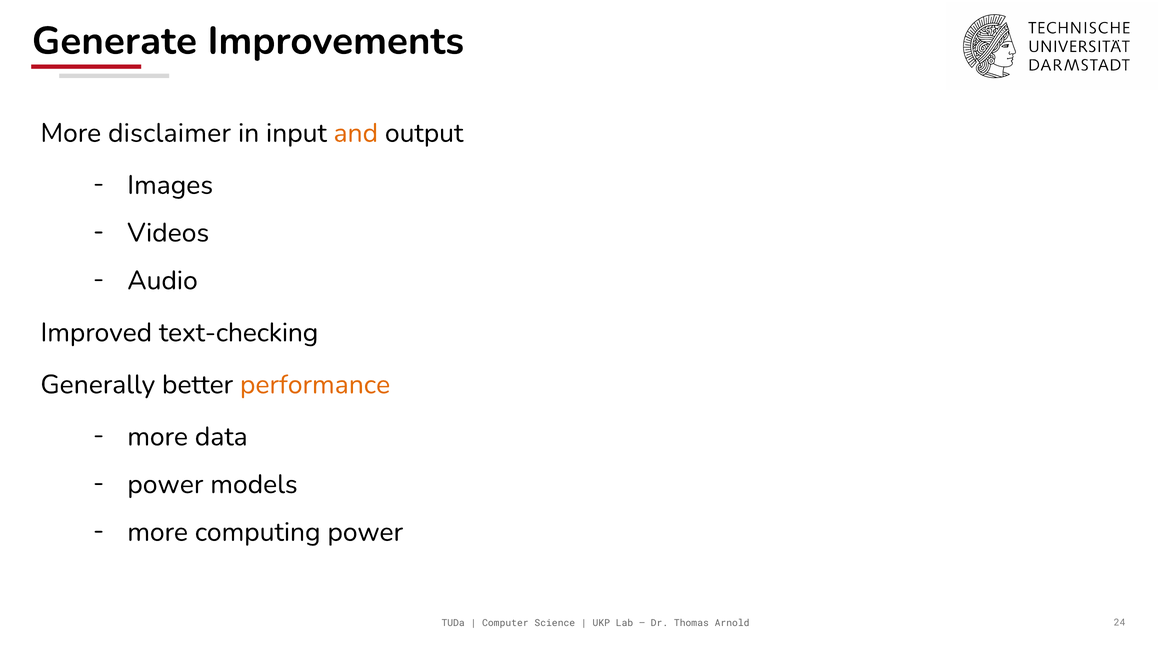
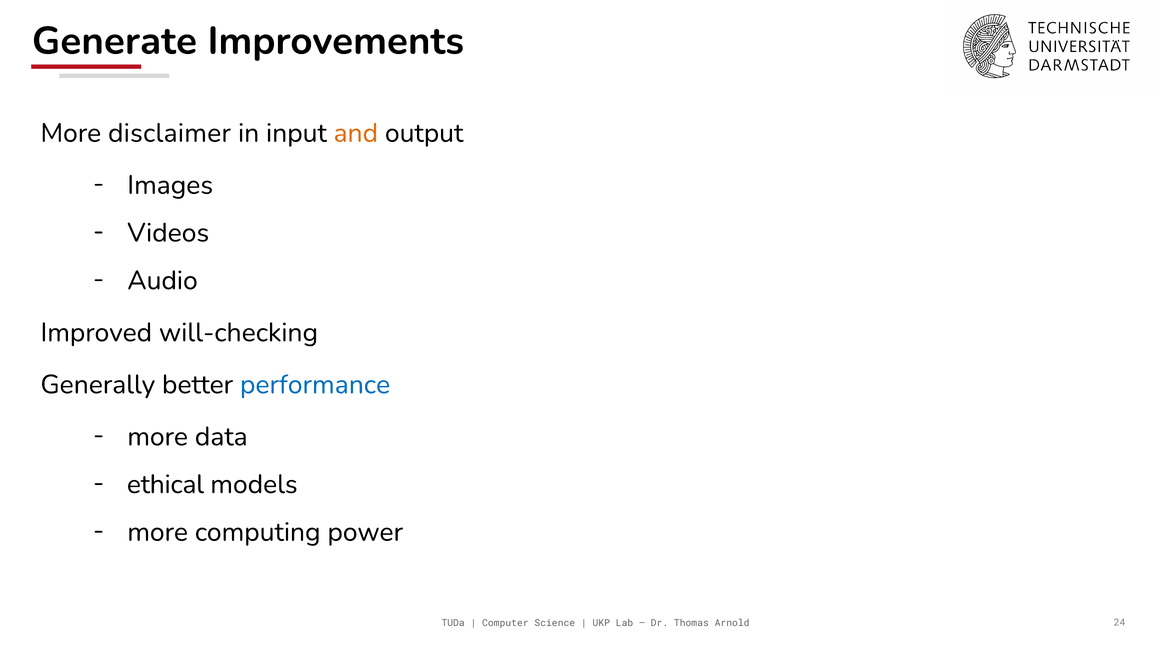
text-checking: text-checking -> will-checking
performance colour: orange -> blue
power at (165, 485): power -> ethical
